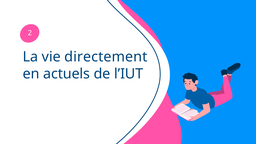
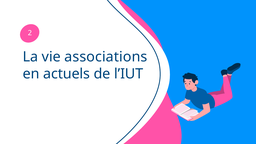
directement: directement -> associations
